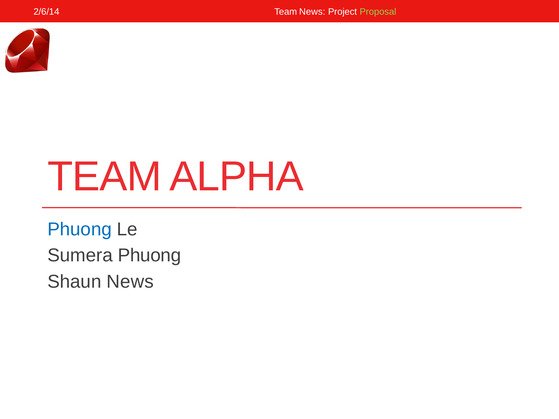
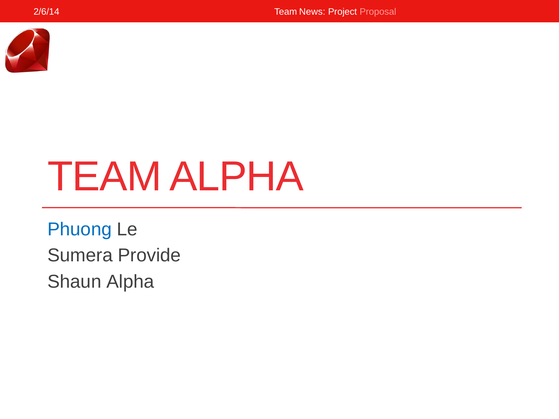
Proposal colour: light green -> pink
Sumera Phuong: Phuong -> Provide
Shaun News: News -> Alpha
